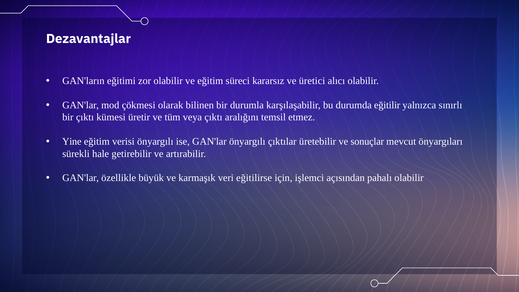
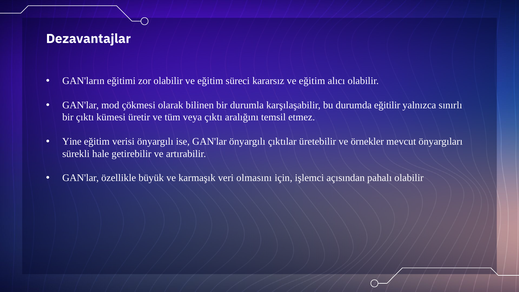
kararsız ve üretici: üretici -> eğitim
sonuçlar: sonuçlar -> örnekler
eğitilirse: eğitilirse -> olmasını
